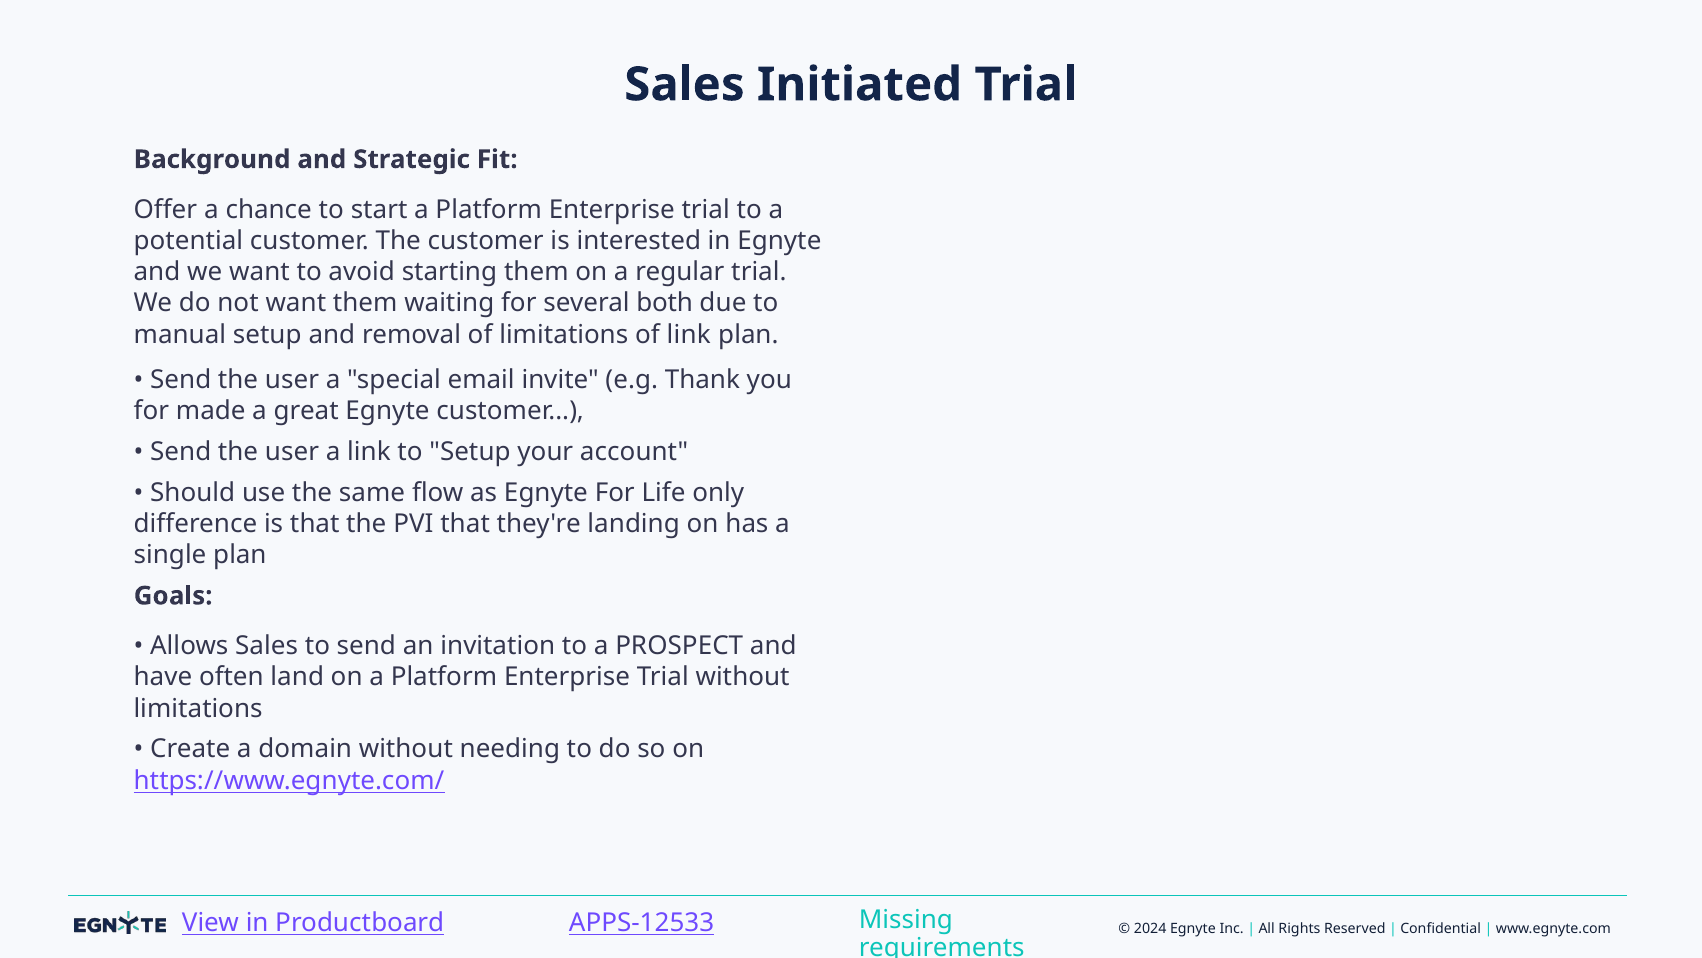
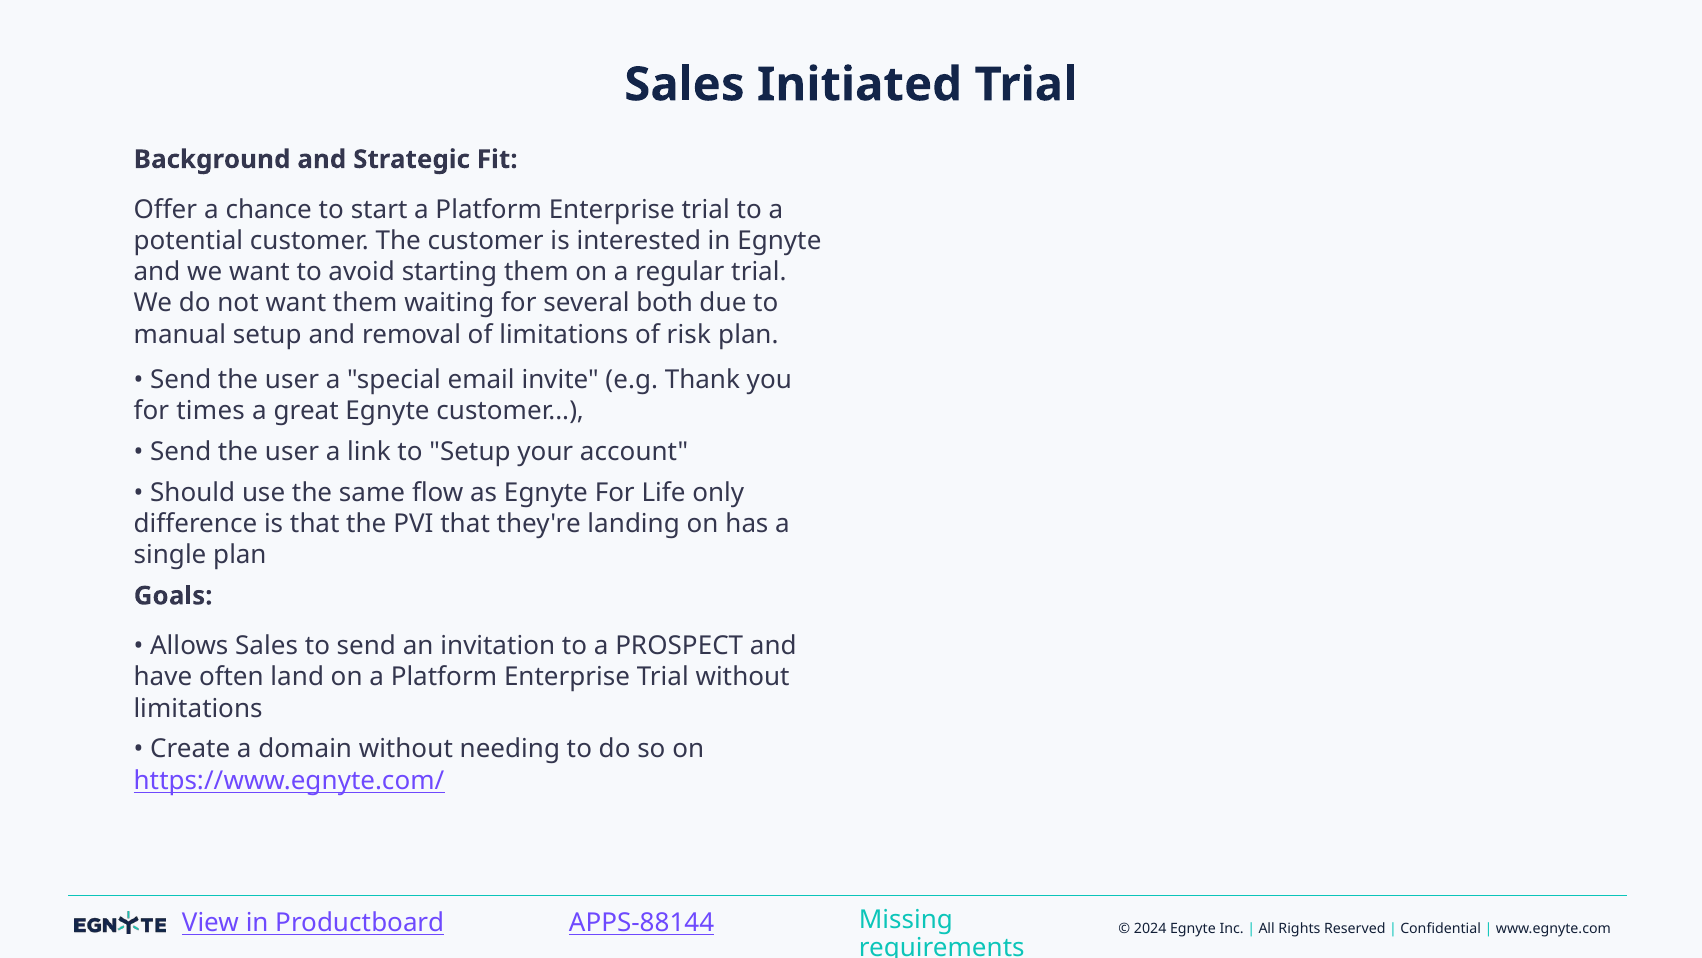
of link: link -> risk
made: made -> times
APPS-12533: APPS-12533 -> APPS-88144
